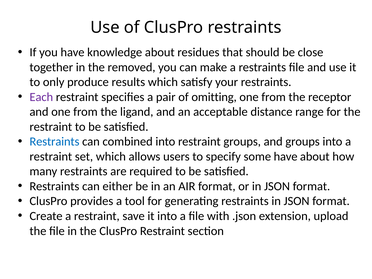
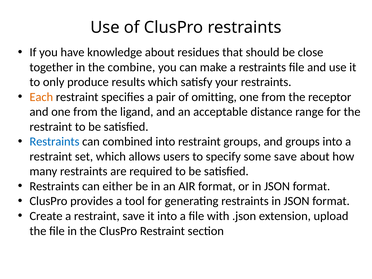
removed: removed -> combine
Each colour: purple -> orange
some have: have -> save
